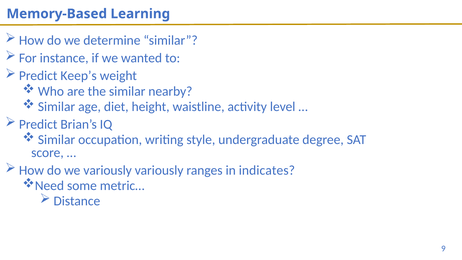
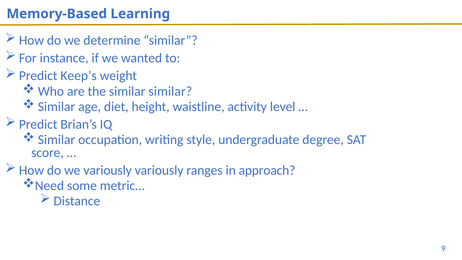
similar nearby: nearby -> similar
indicates: indicates -> approach
